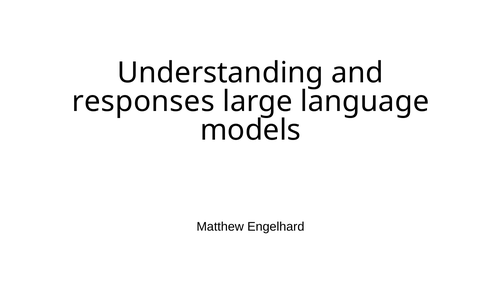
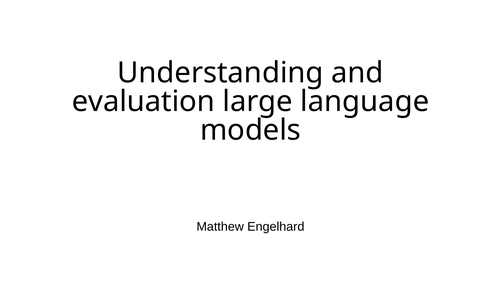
responses: responses -> evaluation
